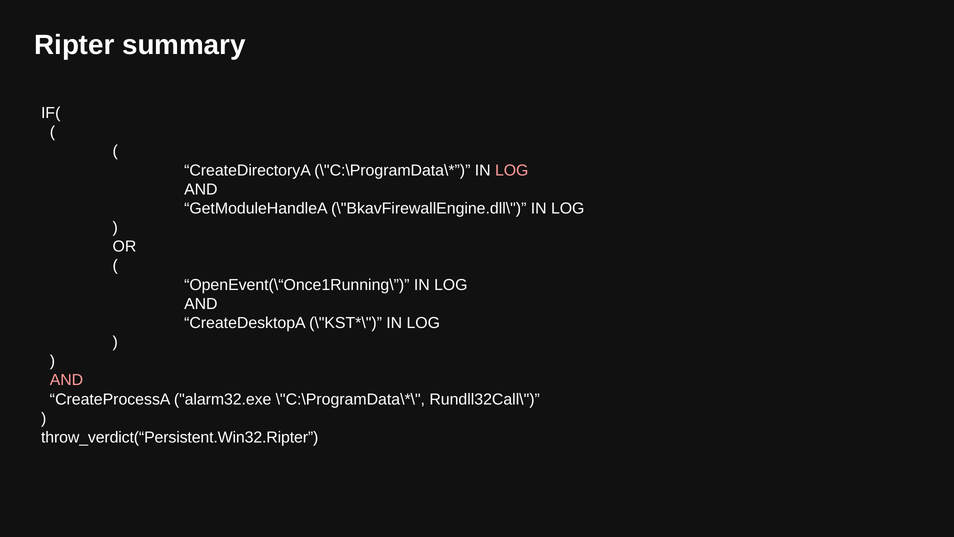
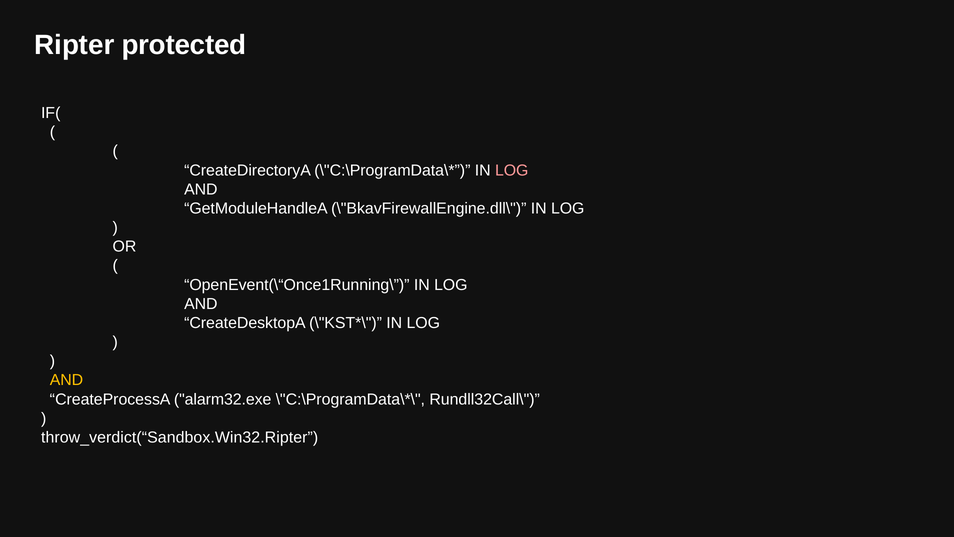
summary: summary -> protected
AND at (66, 380) colour: pink -> yellow
throw_verdict(“Persistent.Win32.Ripter: throw_verdict(“Persistent.Win32.Ripter -> throw_verdict(“Sandbox.Win32.Ripter
